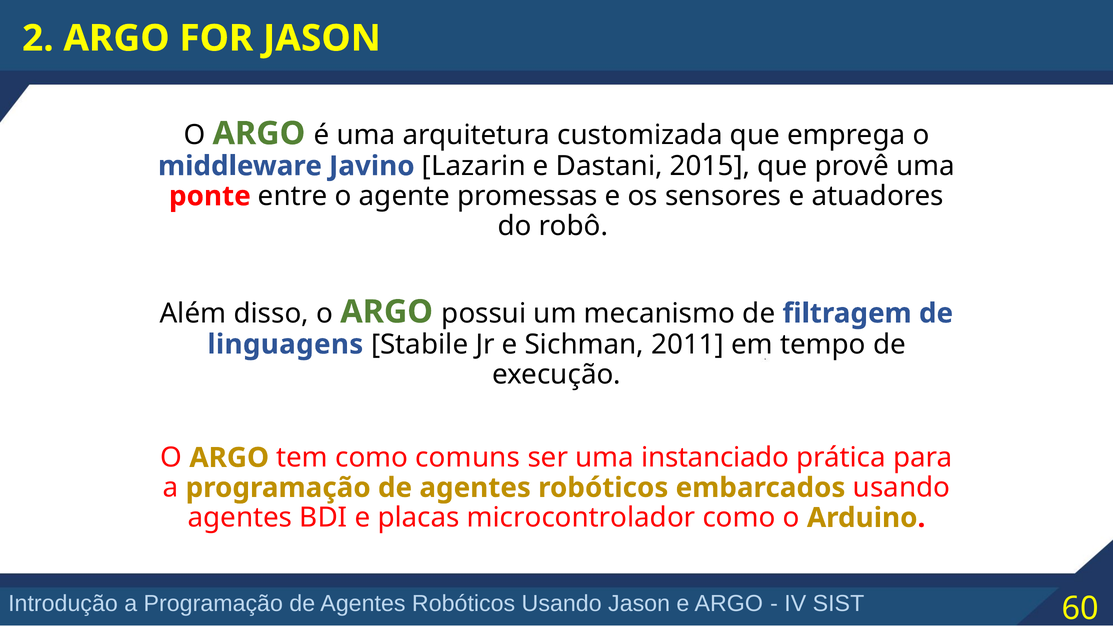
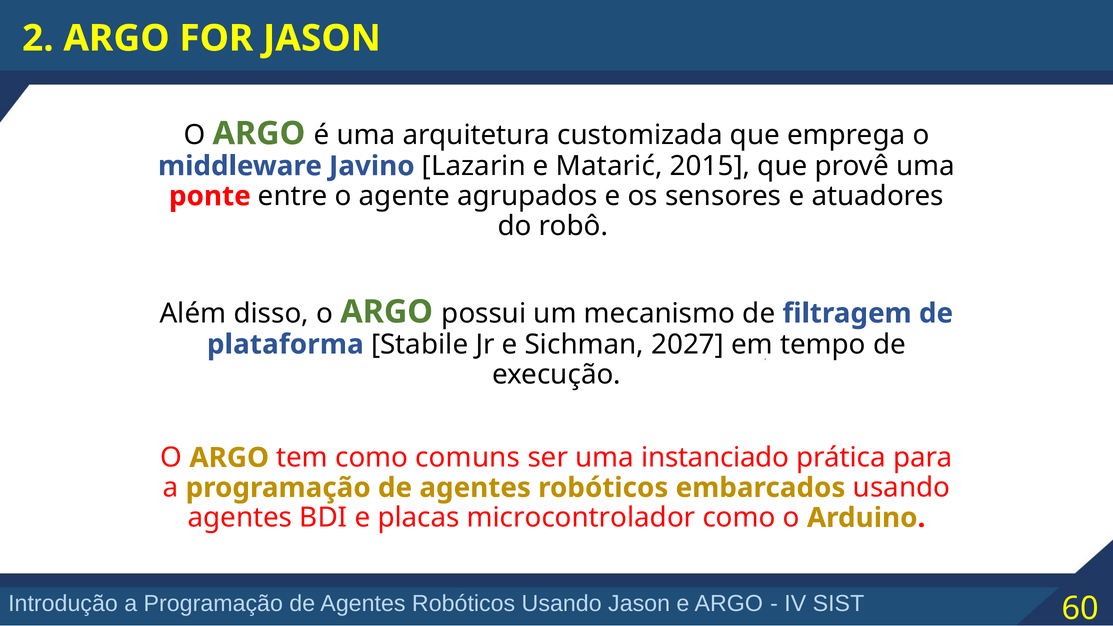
Dastani: Dastani -> Matarić
promessas: promessas -> agrupados
linguagens: linguagens -> plataforma
2011: 2011 -> 2027
